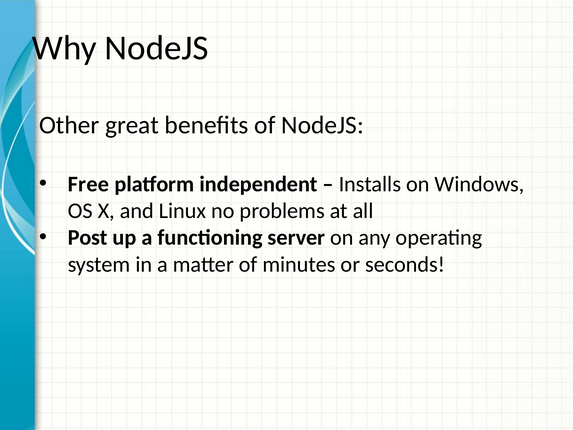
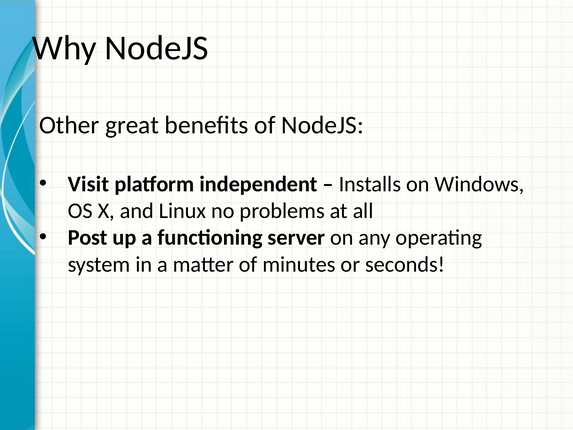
Free: Free -> Visit
